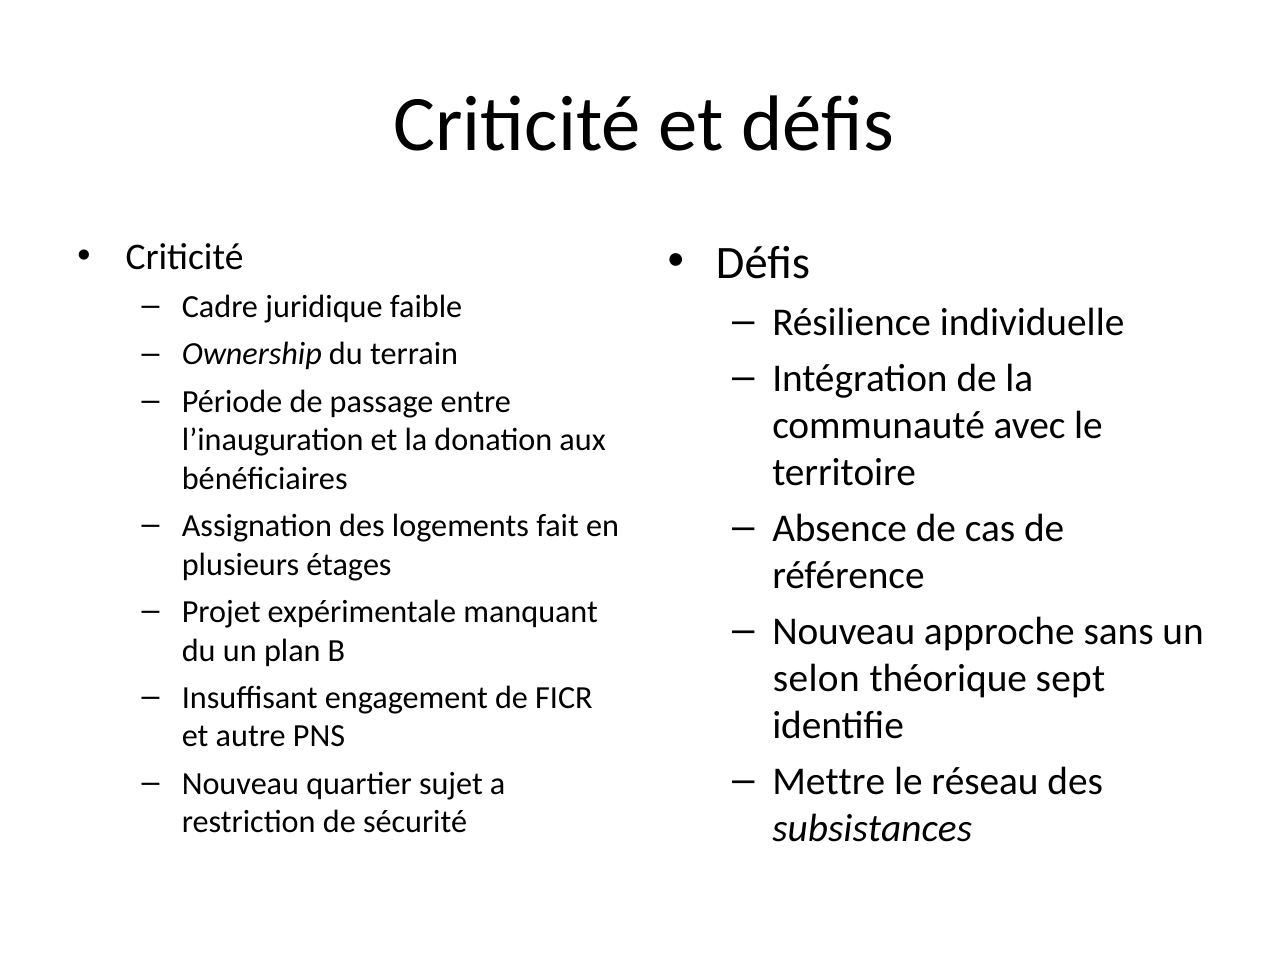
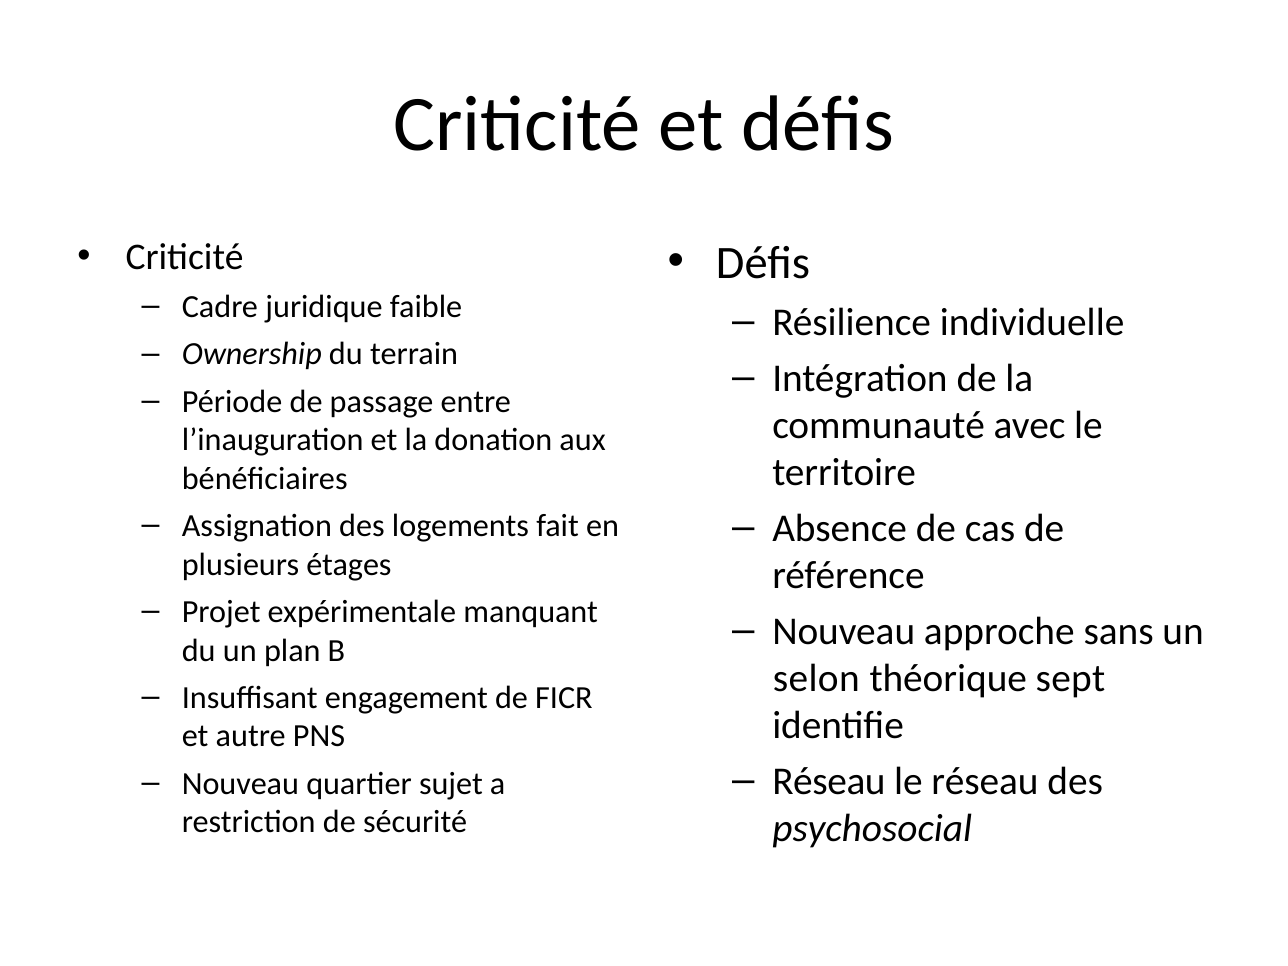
Mettre at (829, 782): Mettre -> Réseau
subsistances: subsistances -> psychosocial
